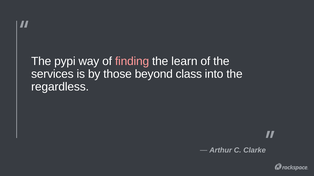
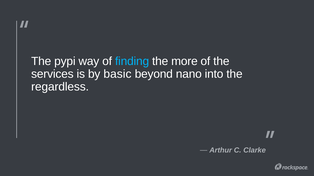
finding colour: pink -> light blue
learn: learn -> more
those: those -> basic
class: class -> nano
